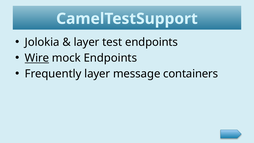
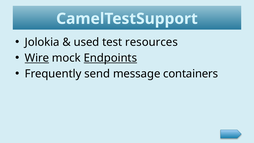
layer at (87, 42): layer -> used
test endpoints: endpoints -> resources
Endpoints at (110, 58) underline: none -> present
Frequently layer: layer -> send
